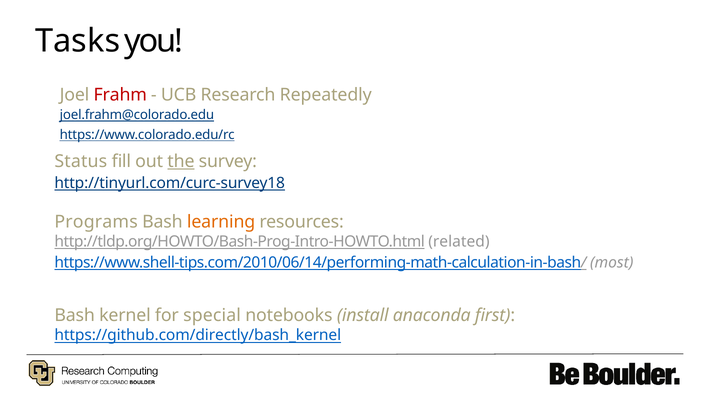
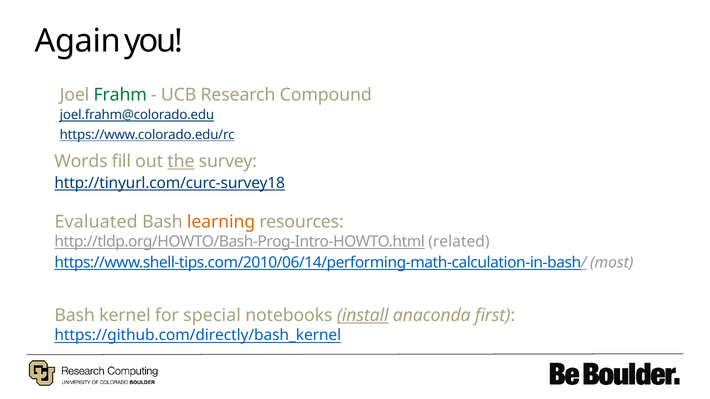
Tasks: Tasks -> Again
Frahm colour: red -> green
Repeatedly: Repeatedly -> Compound
Status: Status -> Words
Programs: Programs -> Evaluated
install underline: none -> present
